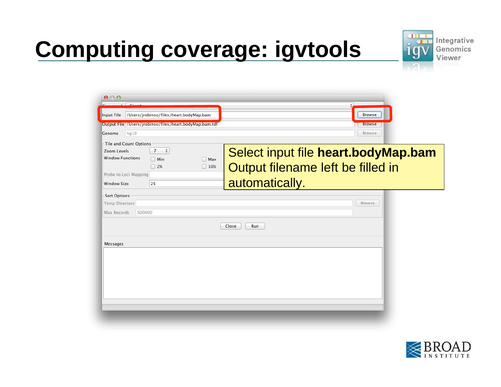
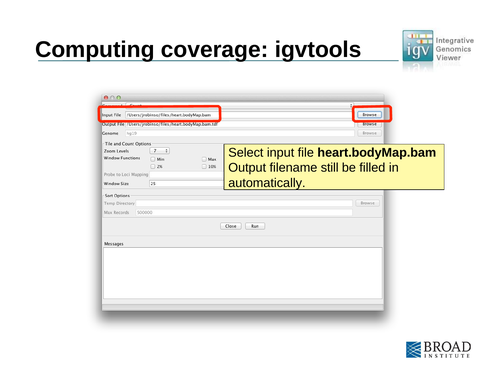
left: left -> still
